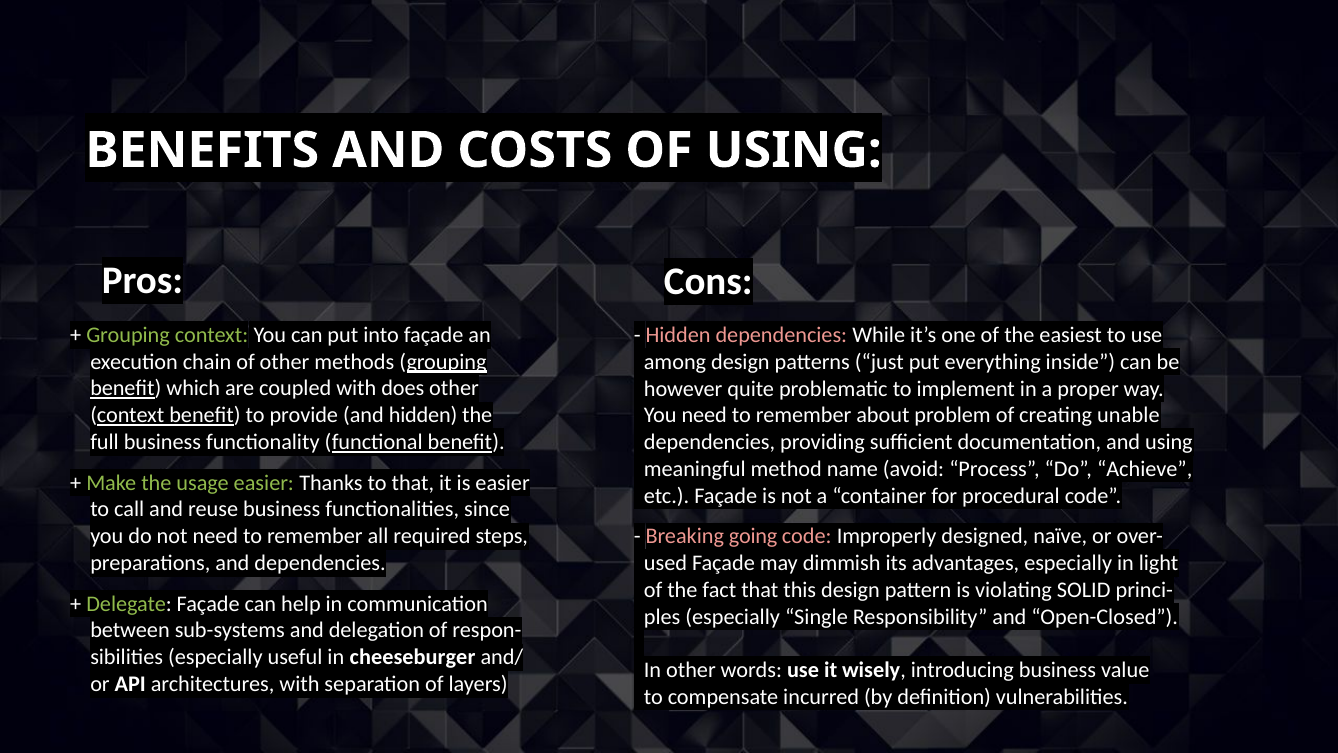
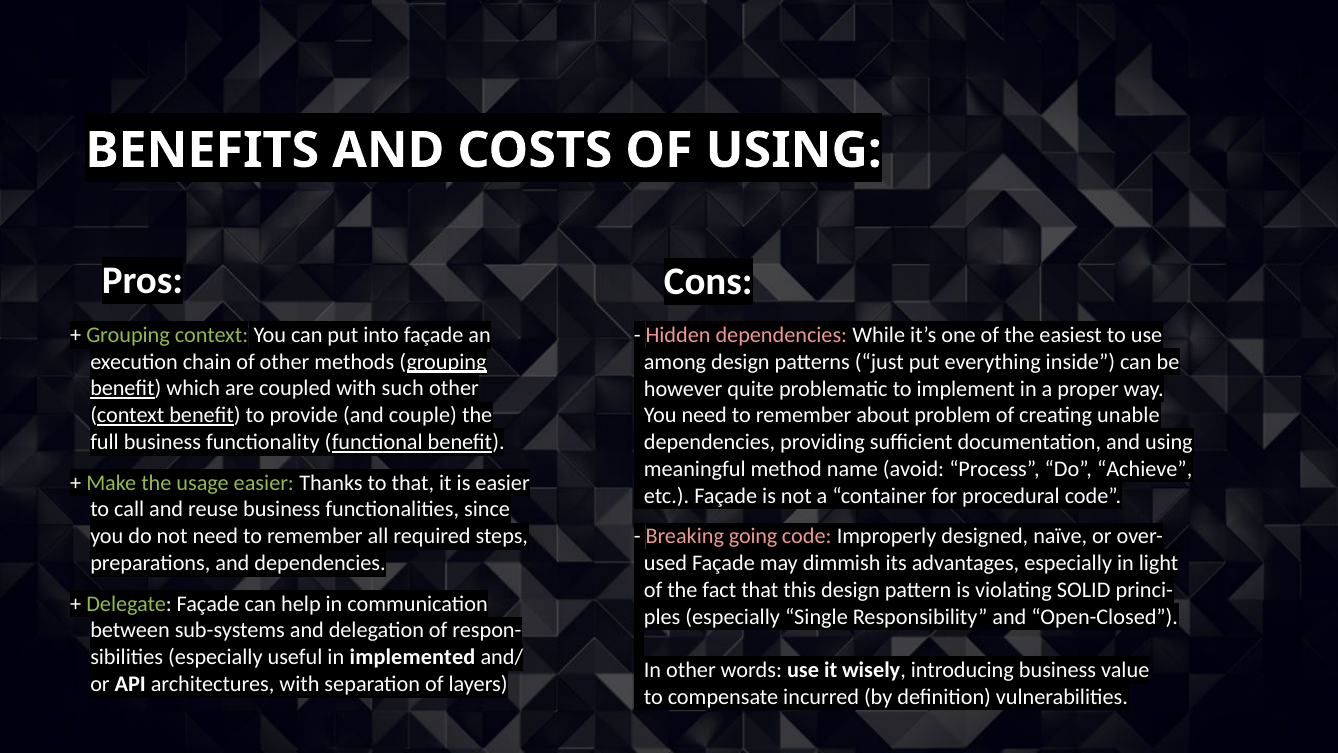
does: does -> such
and hidden: hidden -> couple
cheeseburger: cheeseburger -> implemented
